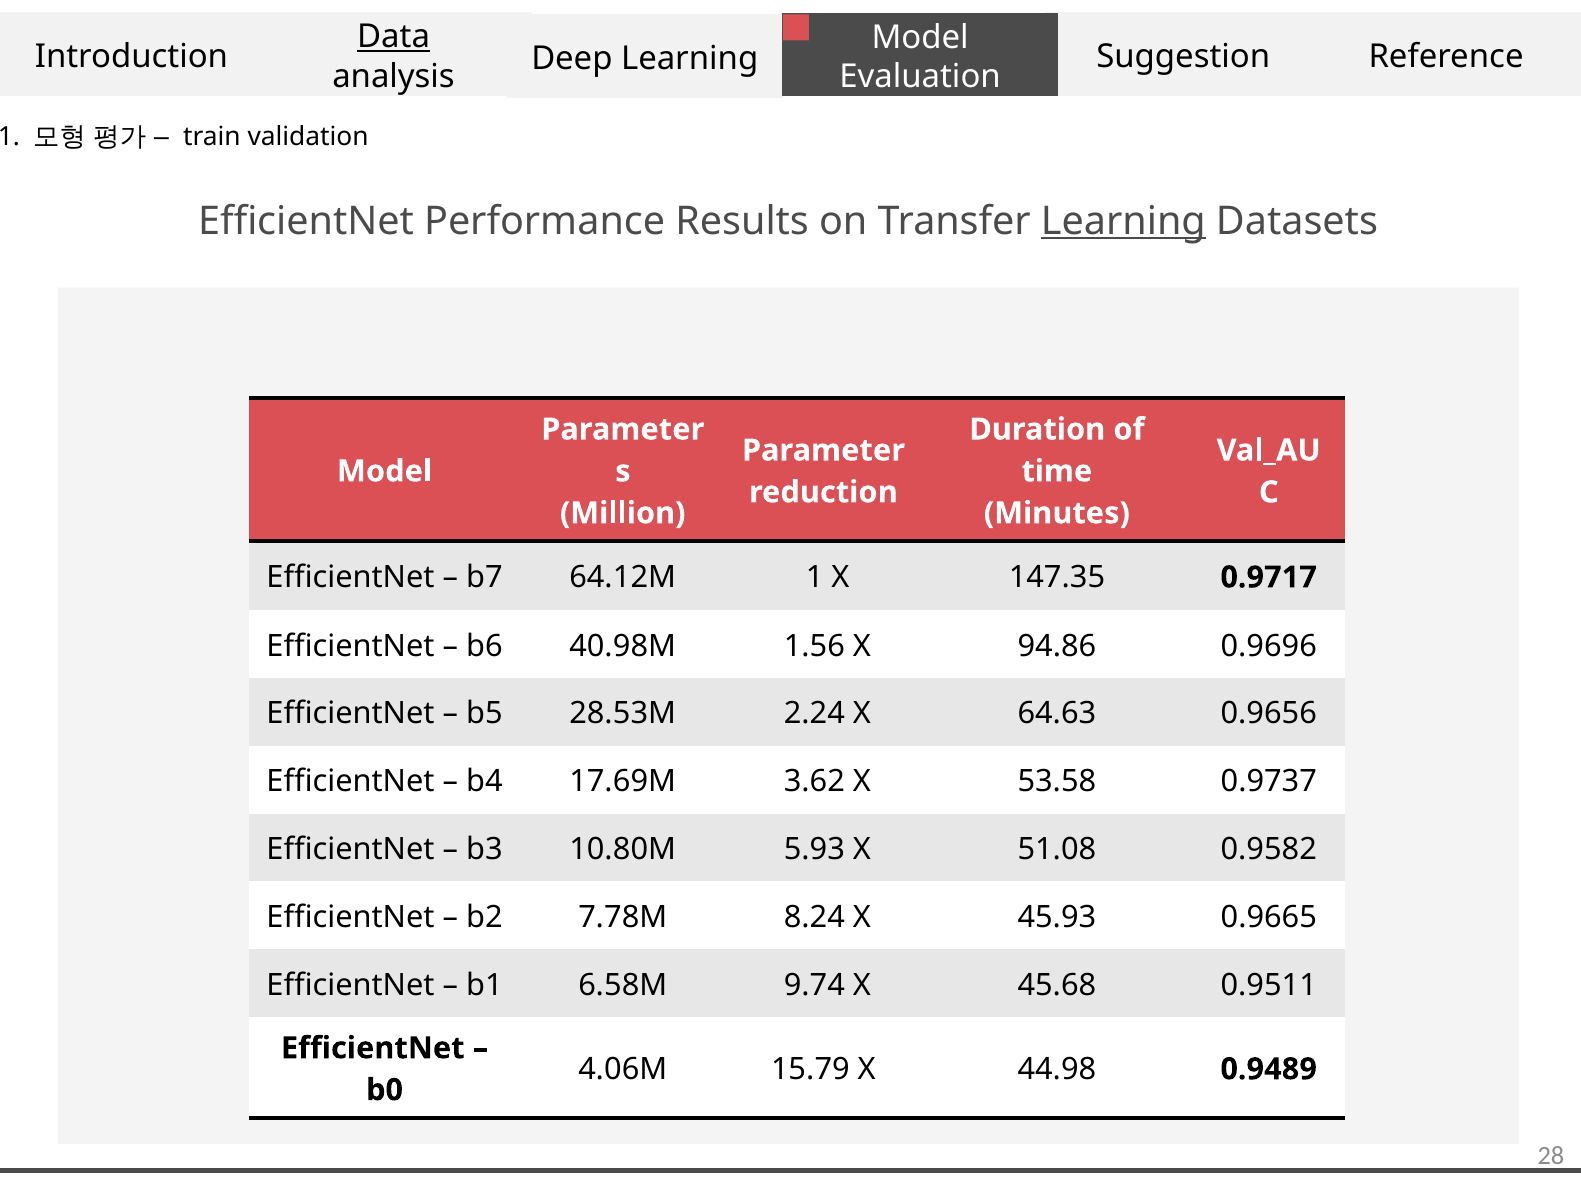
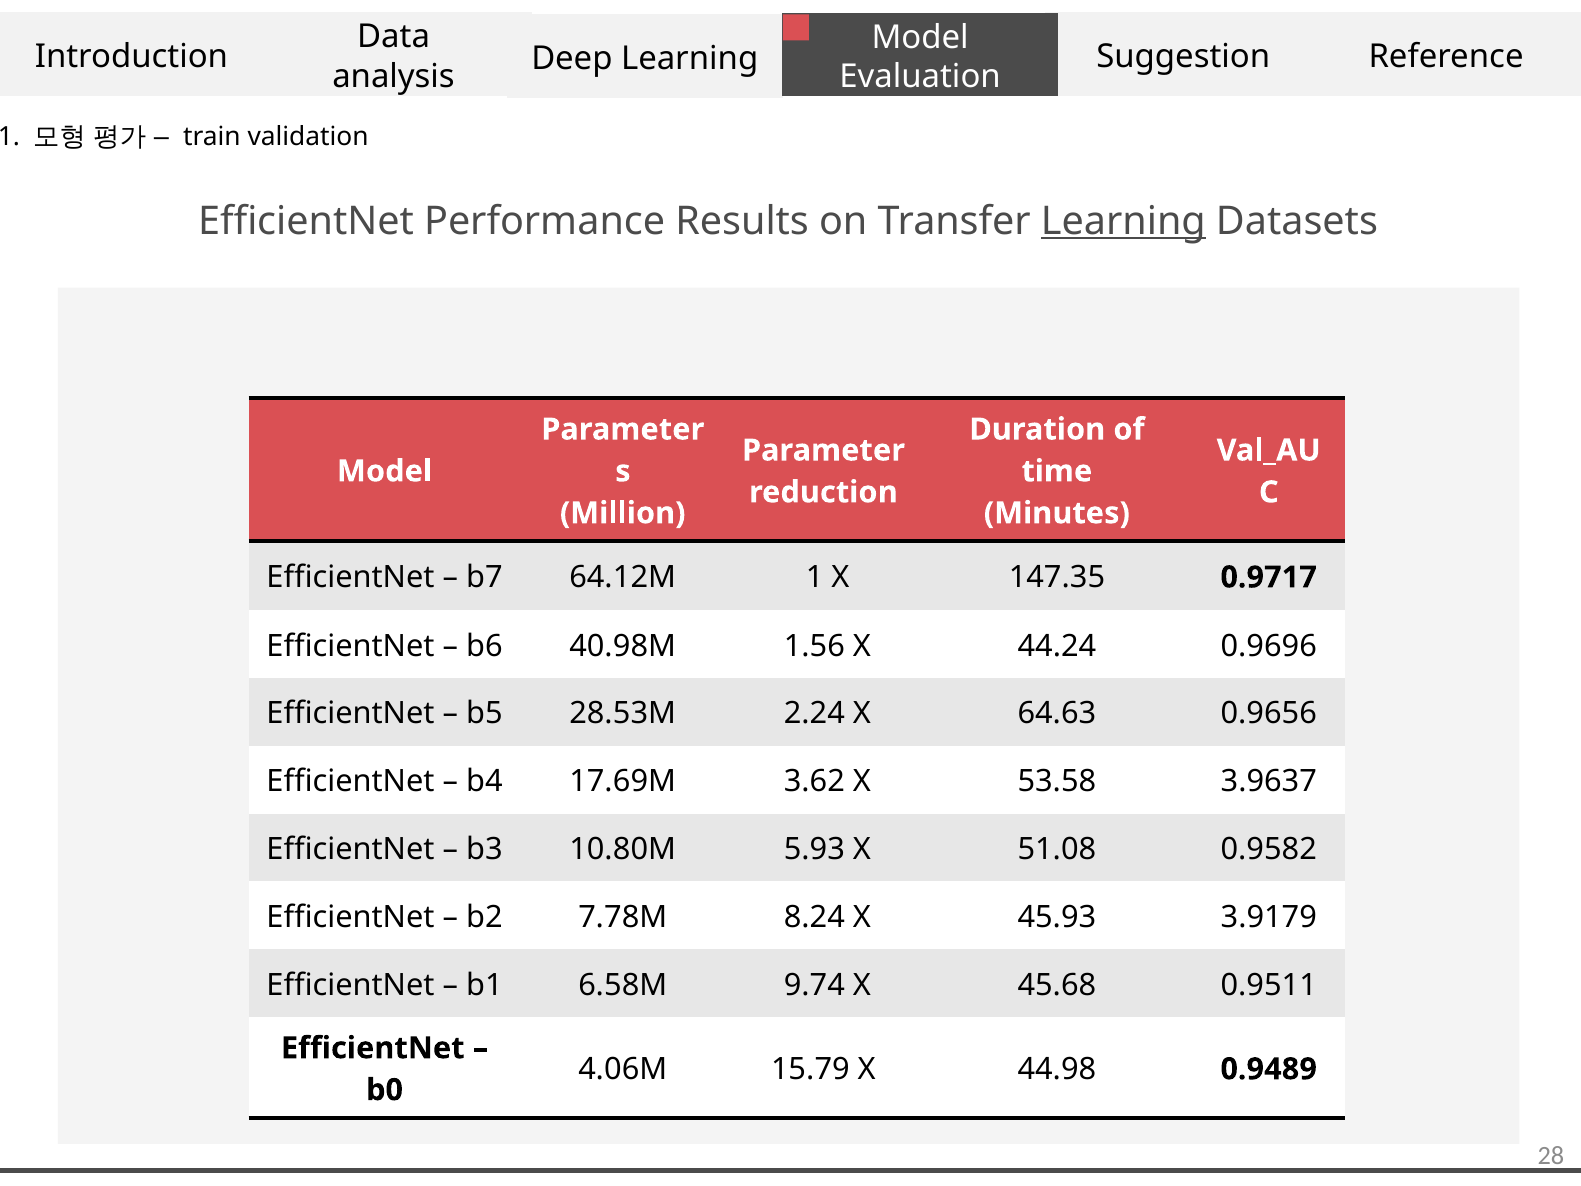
Data underline: present -> none
94.86: 94.86 -> 44.24
0.9737: 0.9737 -> 3.9637
0.9665: 0.9665 -> 3.9179
